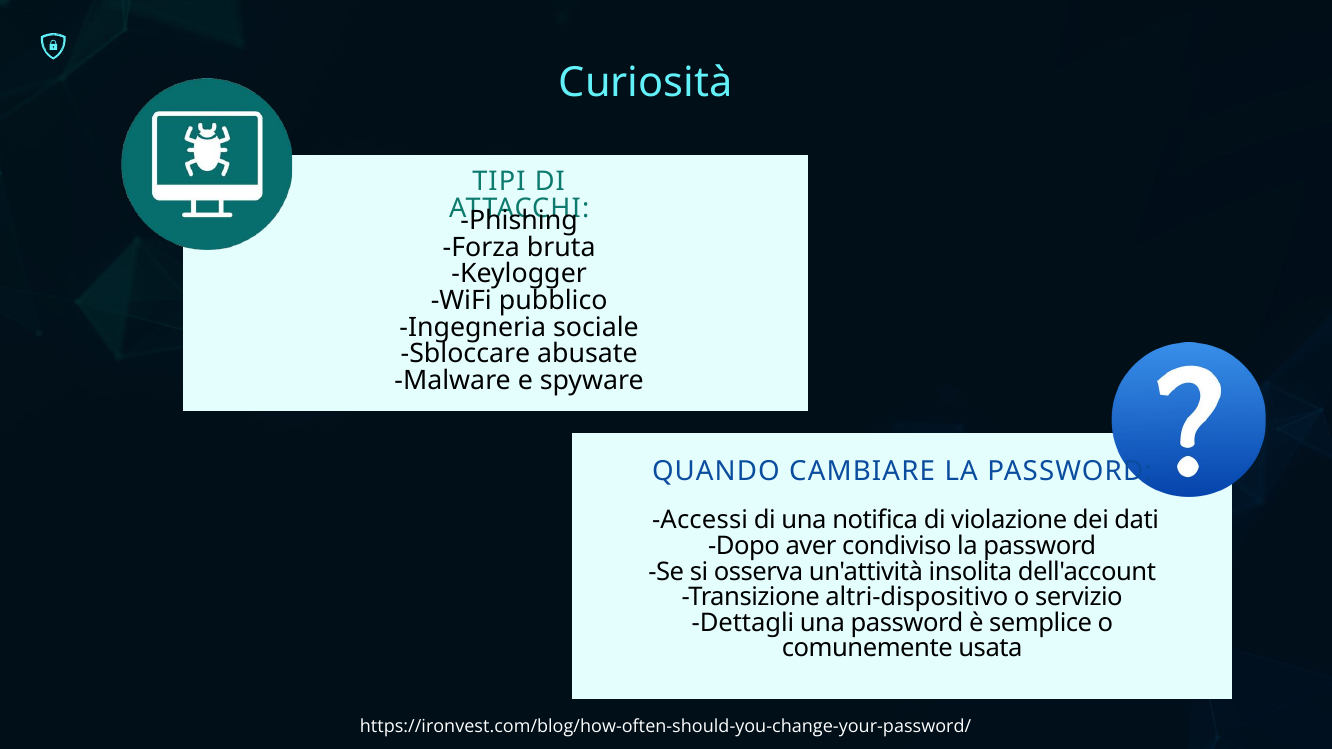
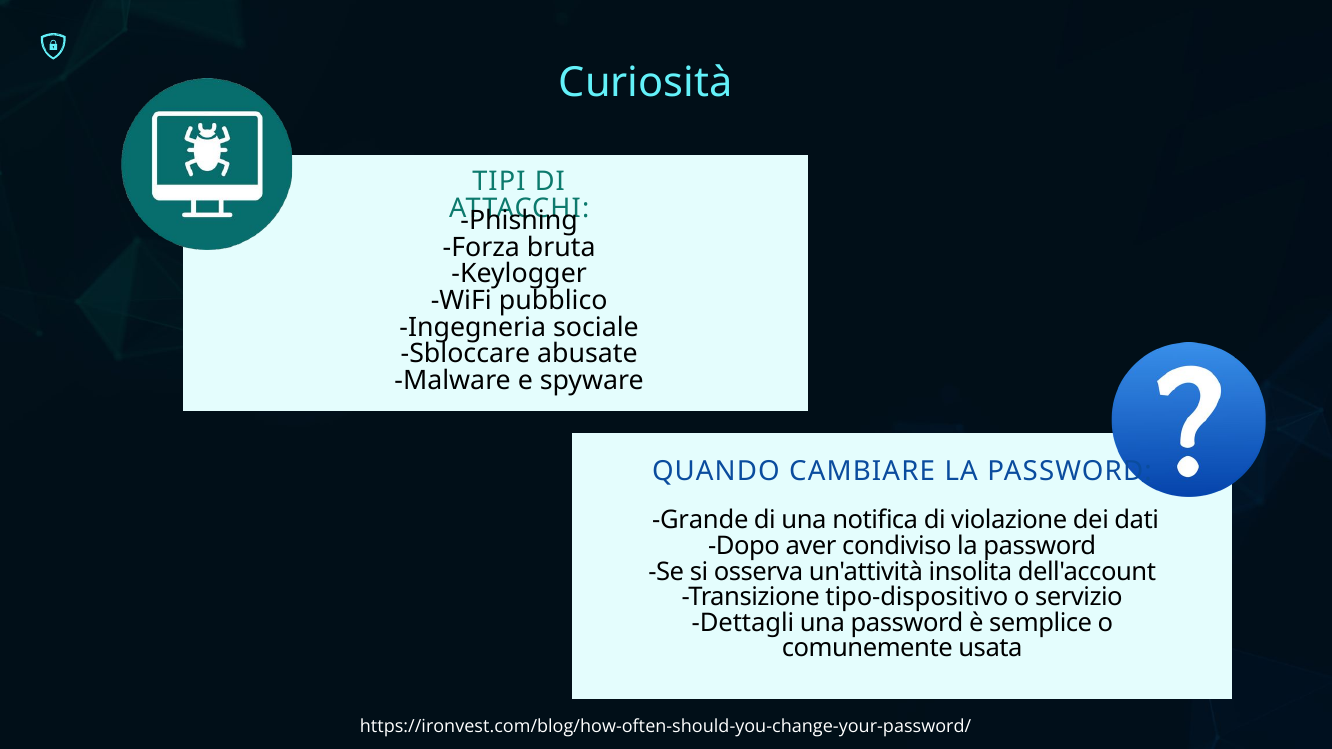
Accessi: Accessi -> Grande
altri-dispositivo: altri-dispositivo -> tipo-dispositivo
